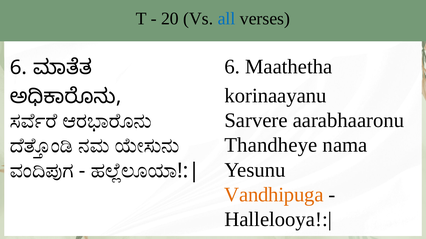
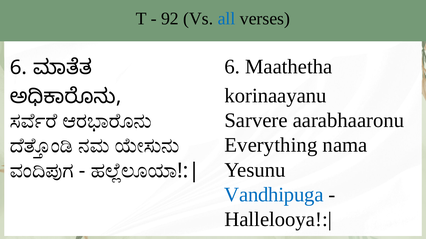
20: 20 -> 92
Thandheye: Thandheye -> Everything
Vandhipuga colour: orange -> blue
